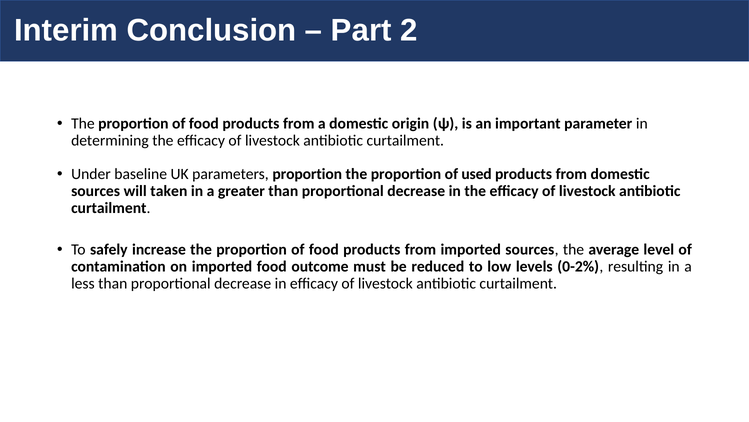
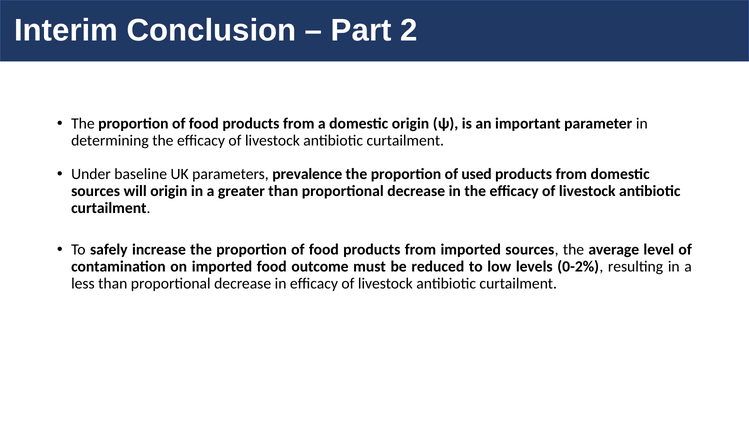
parameters proportion: proportion -> prevalence
will taken: taken -> origin
